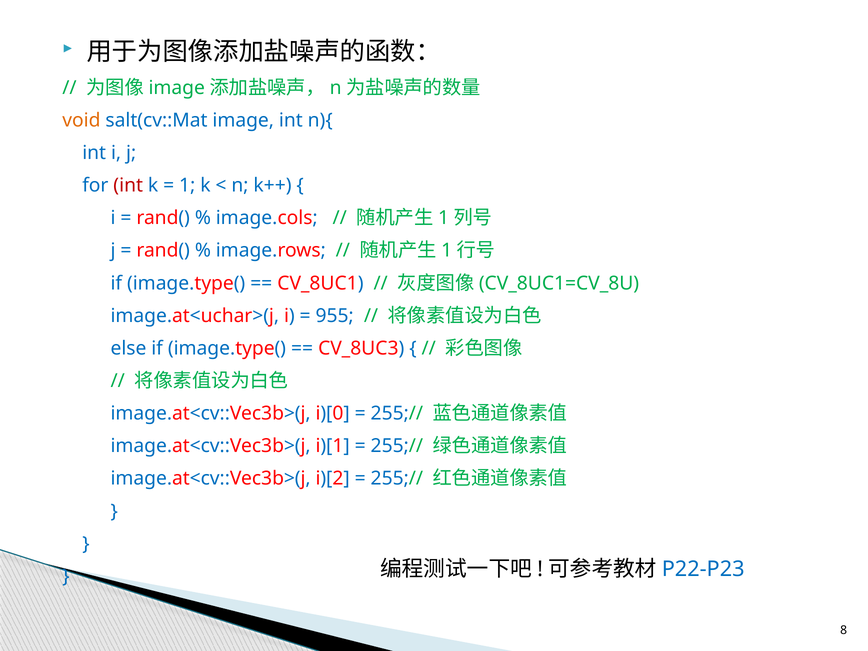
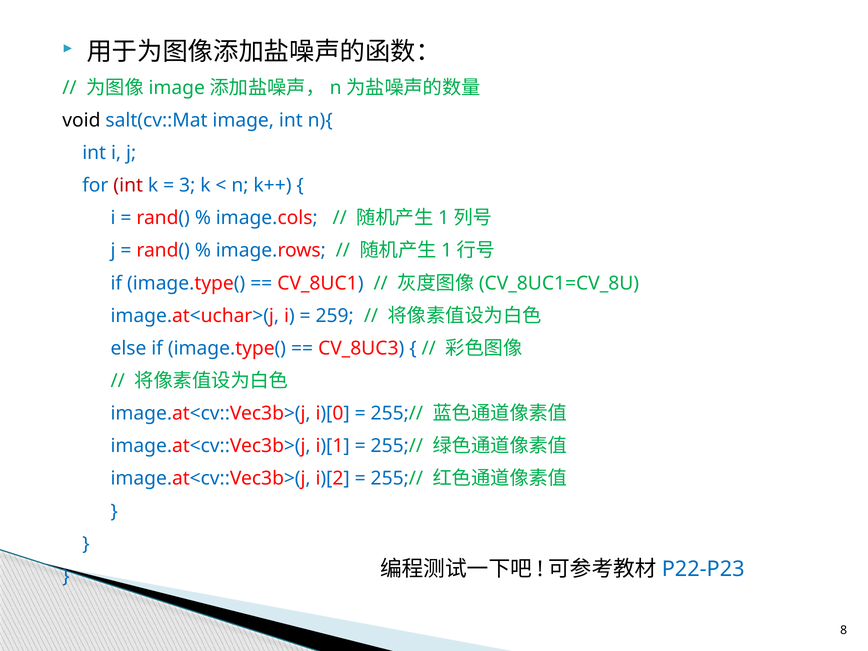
void colour: orange -> black
1: 1 -> 3
955: 955 -> 259
